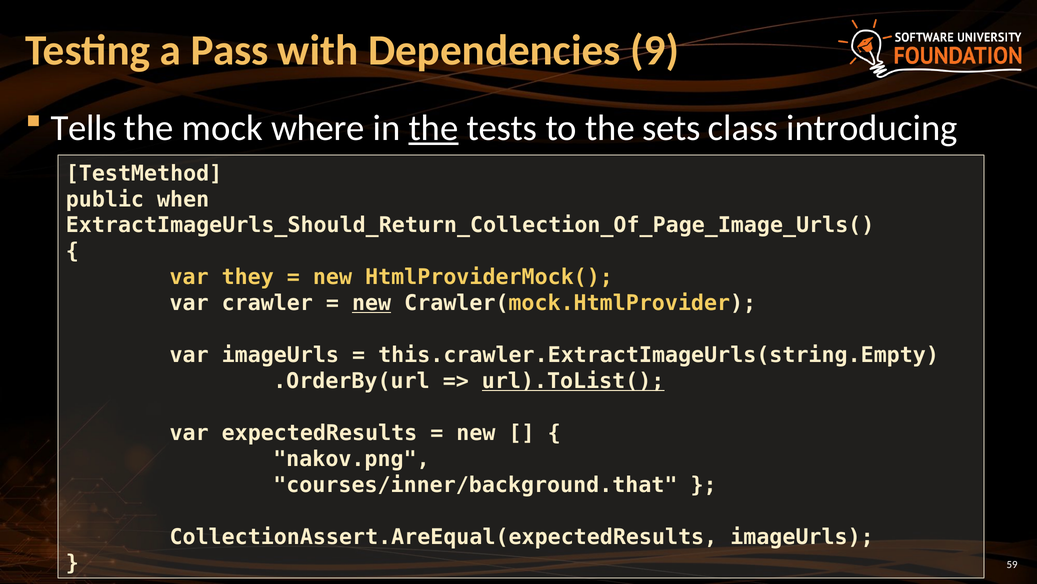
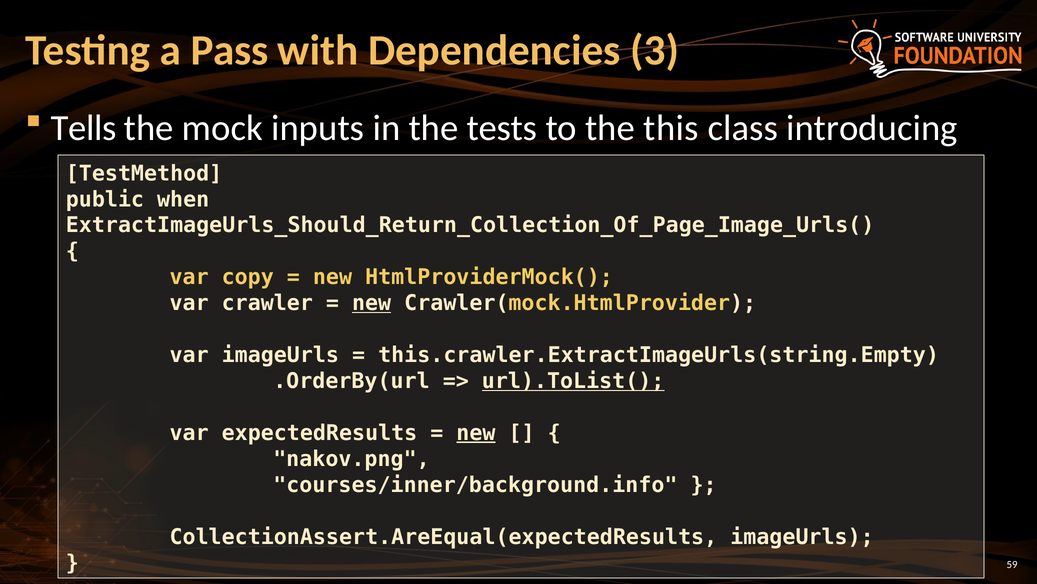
9: 9 -> 3
where: where -> inputs
the at (433, 128) underline: present -> none
sets: sets -> this
they: they -> copy
new at (476, 433) underline: none -> present
courses/inner/background.that: courses/inner/background.that -> courses/inner/background.info
